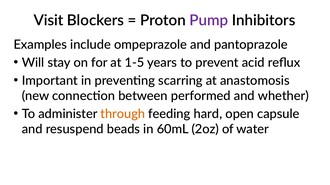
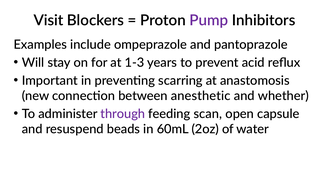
1-5: 1-5 -> 1-3
performed: performed -> anesthetic
through colour: orange -> purple
hard: hard -> scan
